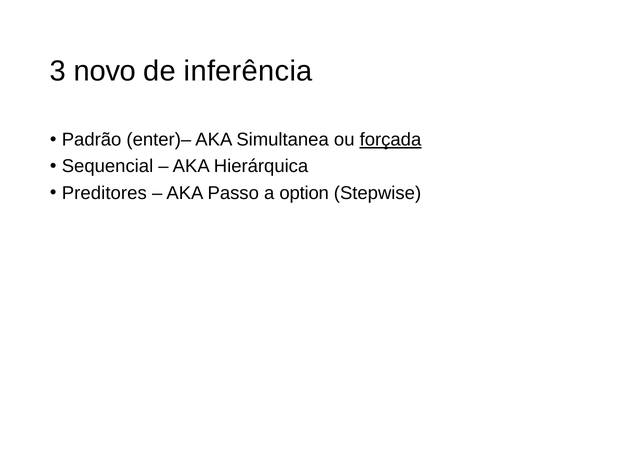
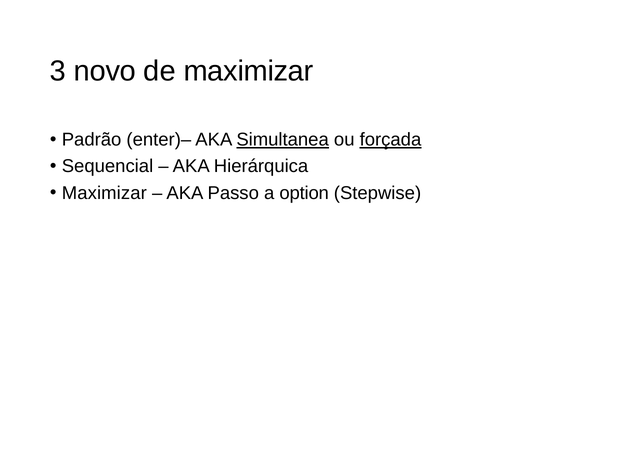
de inferência: inferência -> maximizar
Simultanea underline: none -> present
Preditores at (104, 193): Preditores -> Maximizar
